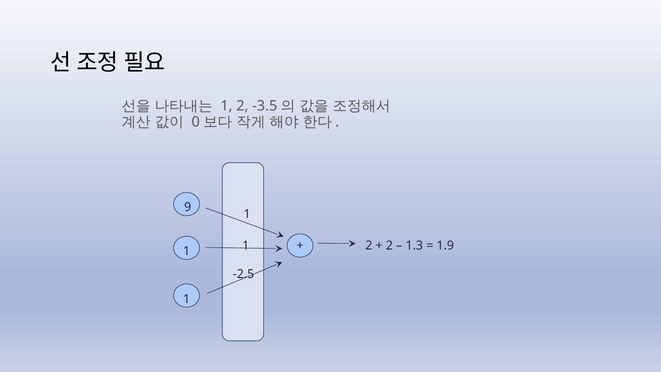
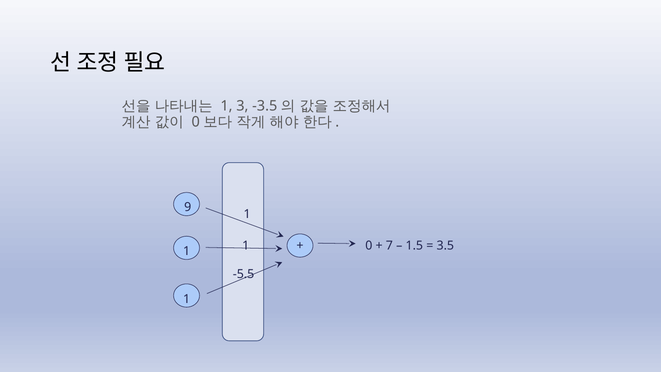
1 2: 2 -> 3
2 at (369, 246): 2 -> 0
2 at (389, 246): 2 -> 7
1.3: 1.3 -> 1.5
1.9: 1.9 -> 3.5
-2.5: -2.5 -> -5.5
